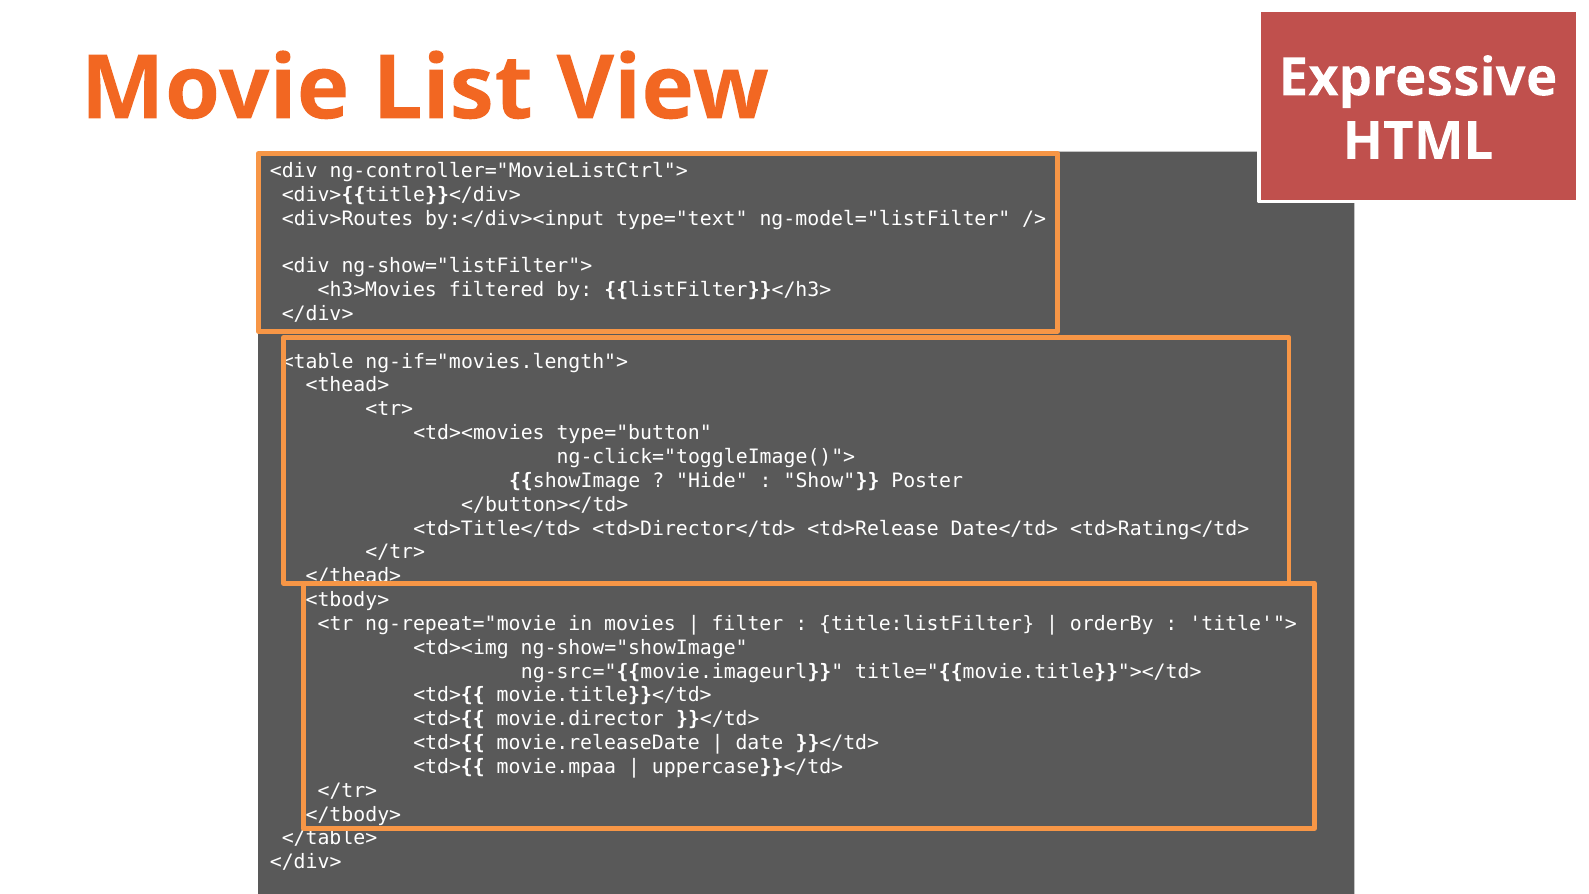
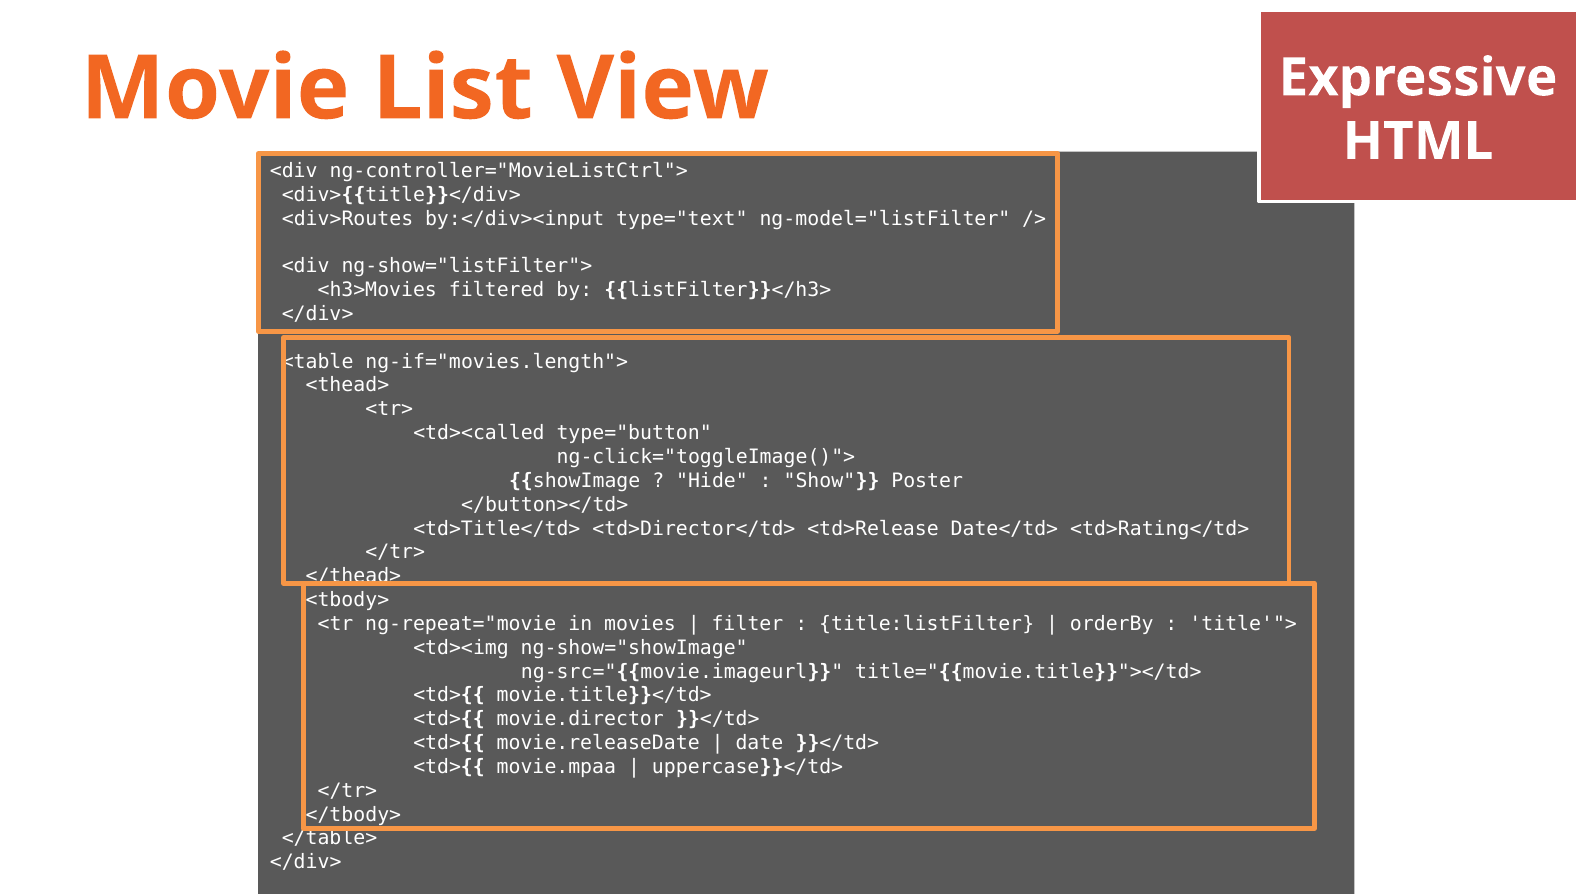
<td><movies: <td><movies -> <td><called
